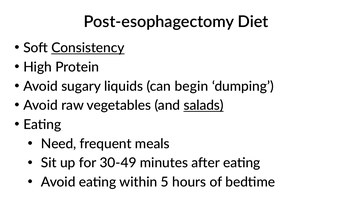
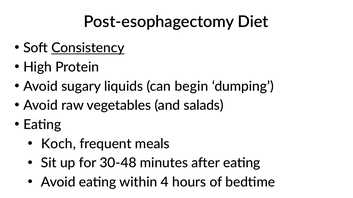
salads underline: present -> none
Need: Need -> Koch
30-49: 30-49 -> 30-48
5: 5 -> 4
